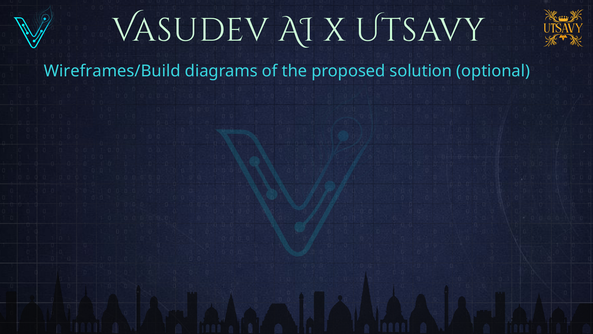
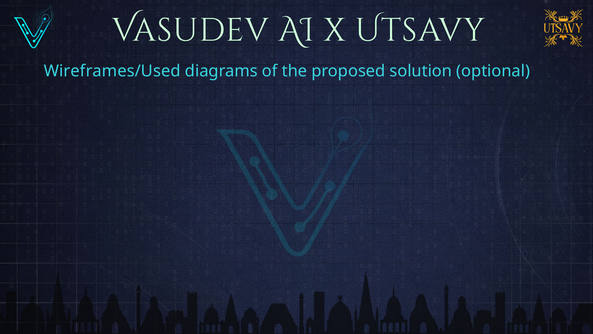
Wireframes/Build: Wireframes/Build -> Wireframes/Used
